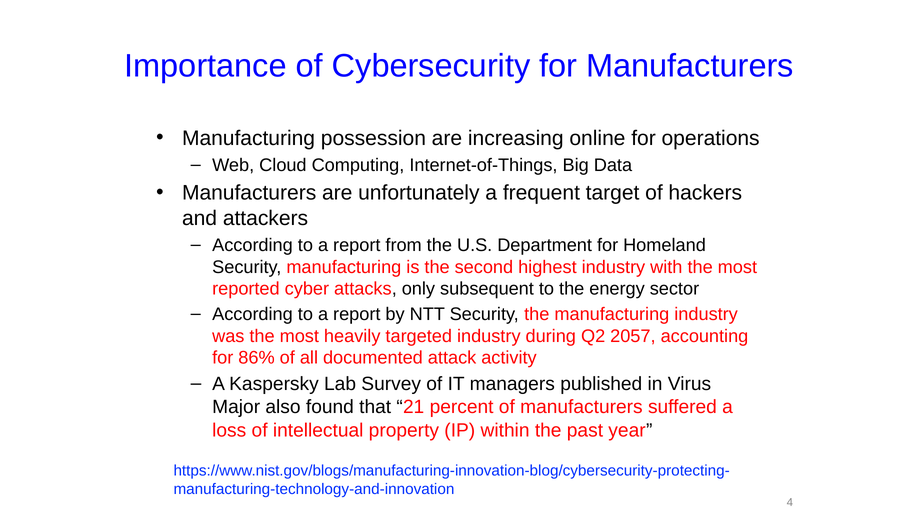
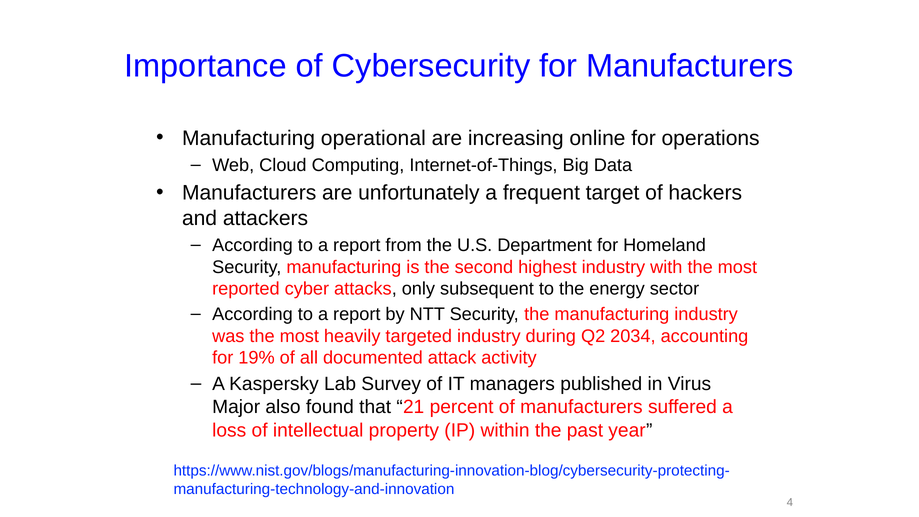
possession: possession -> operational
2057: 2057 -> 2034
86%: 86% -> 19%
